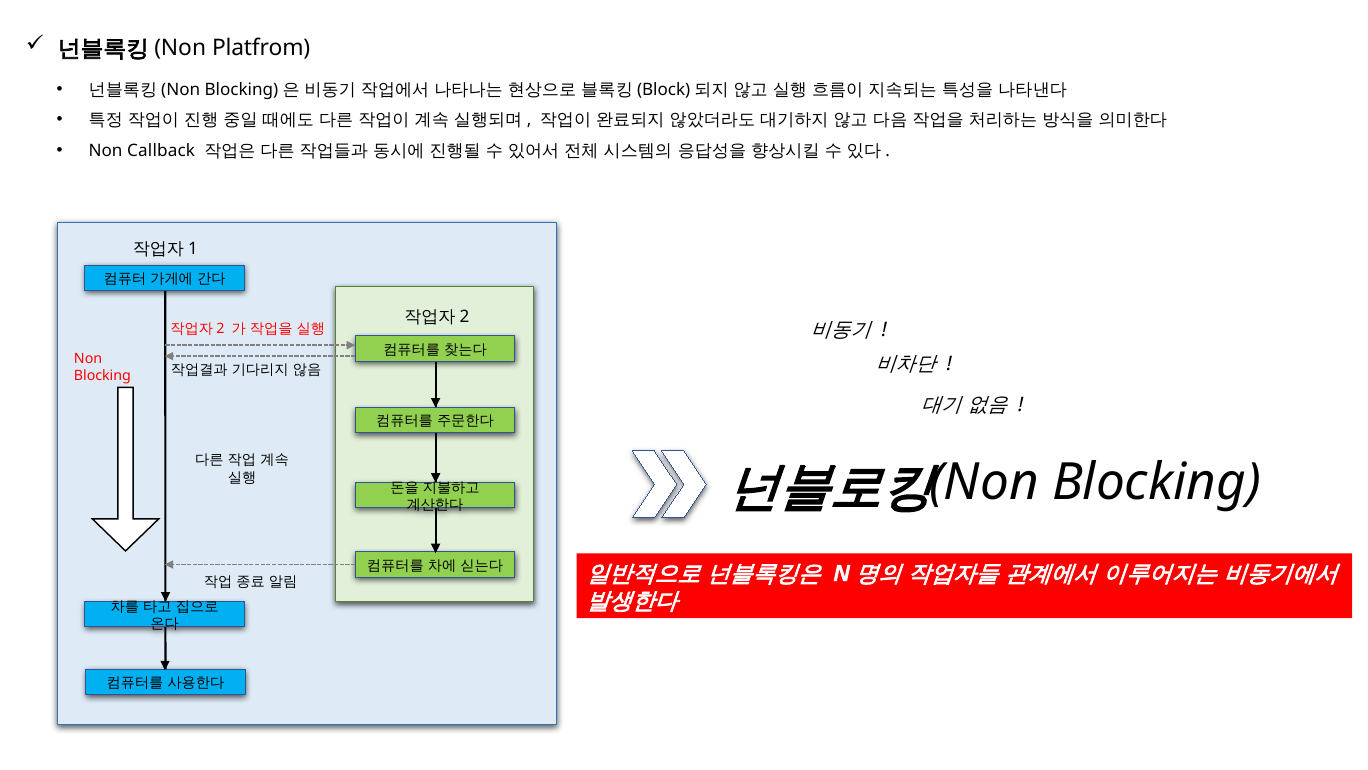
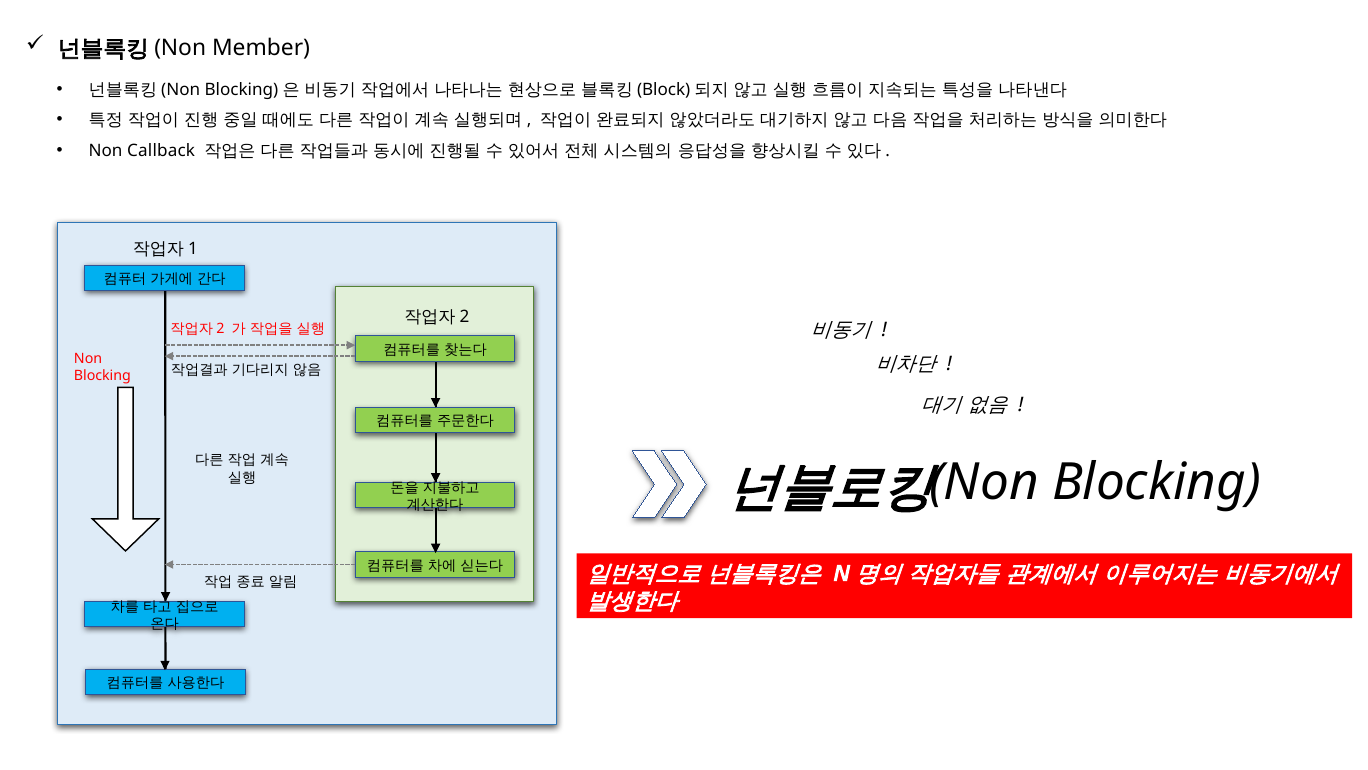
Platfrom: Platfrom -> Member
